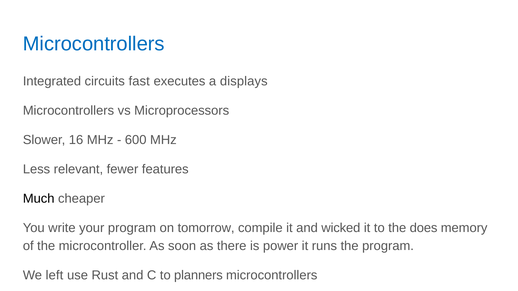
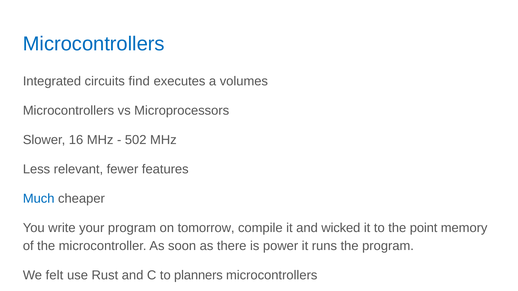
fast: fast -> find
displays: displays -> volumes
600: 600 -> 502
Much colour: black -> blue
does: does -> point
left: left -> felt
